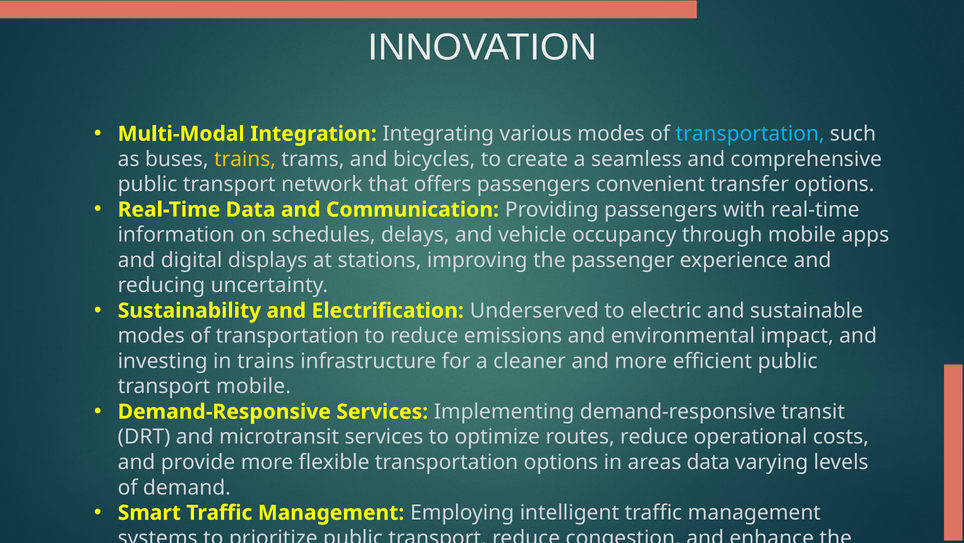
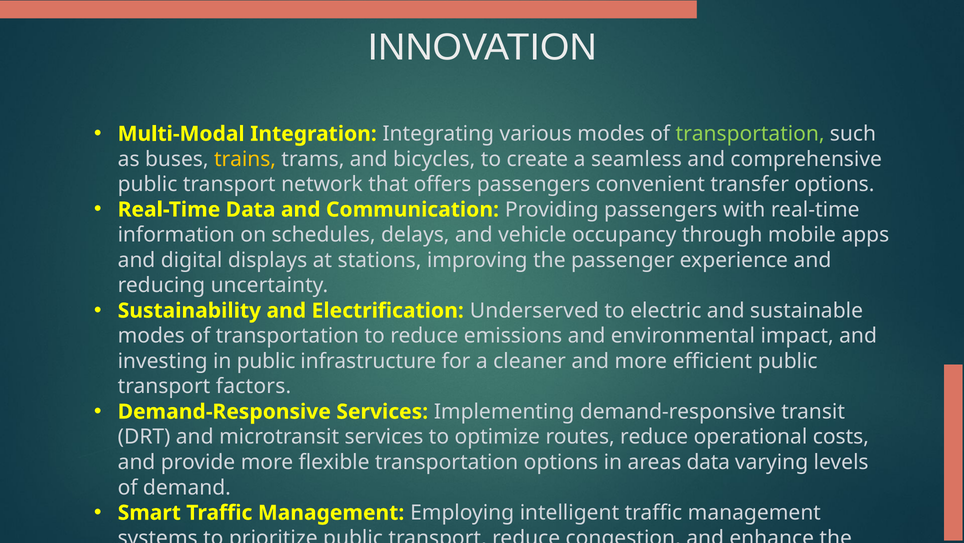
transportation at (750, 134) colour: light blue -> light green
in trains: trains -> public
transport mobile: mobile -> factors
